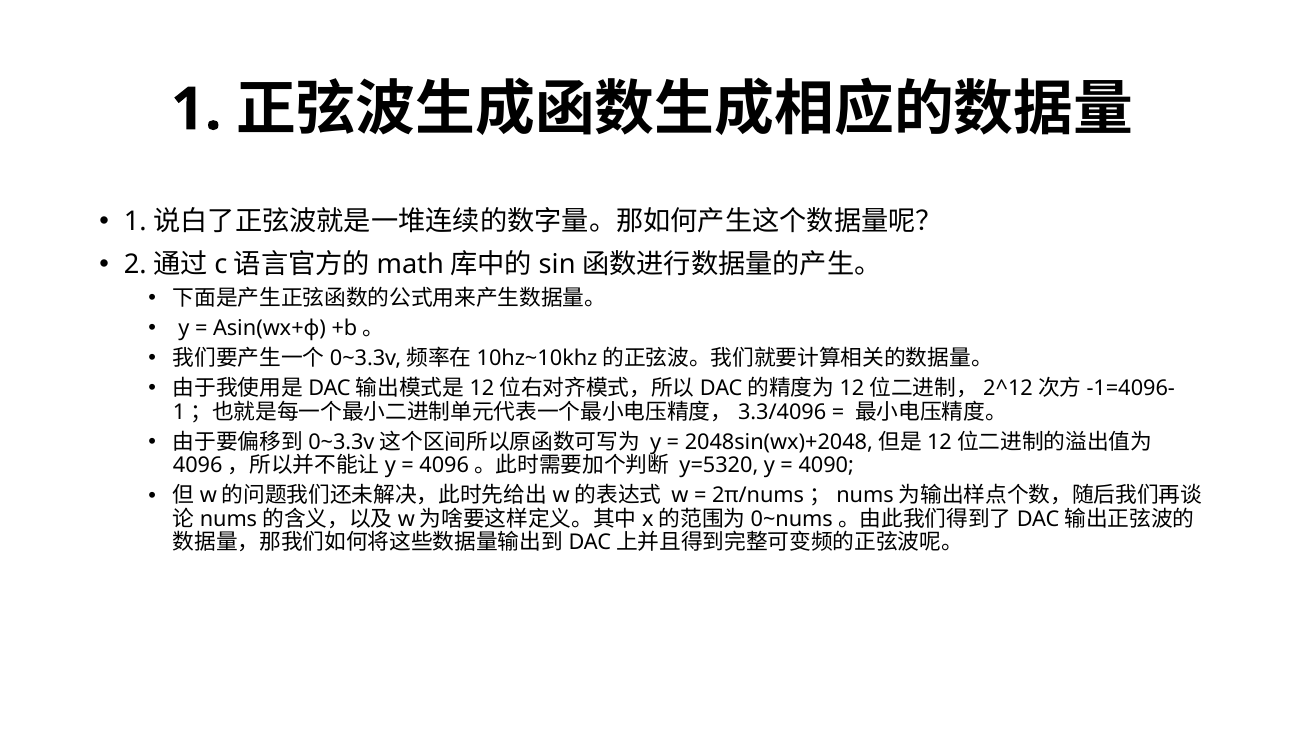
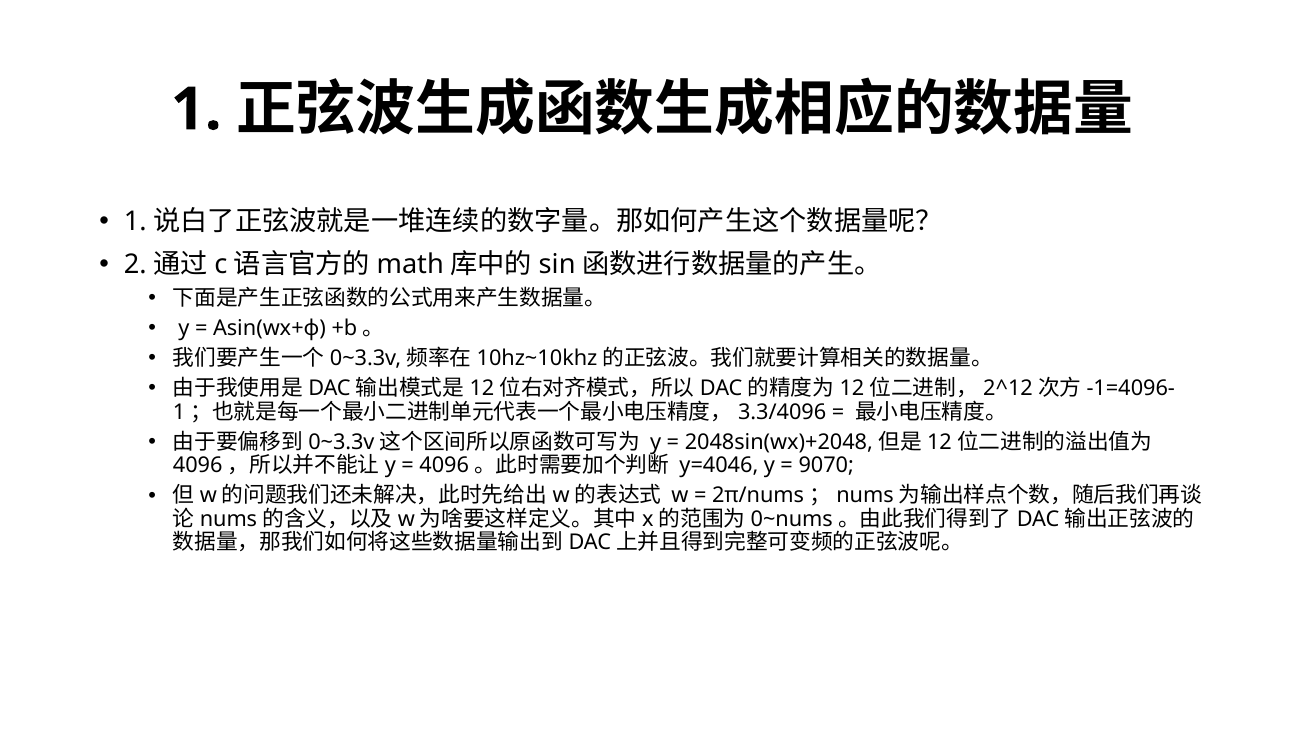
y=5320: y=5320 -> y=4046
4090: 4090 -> 9070
